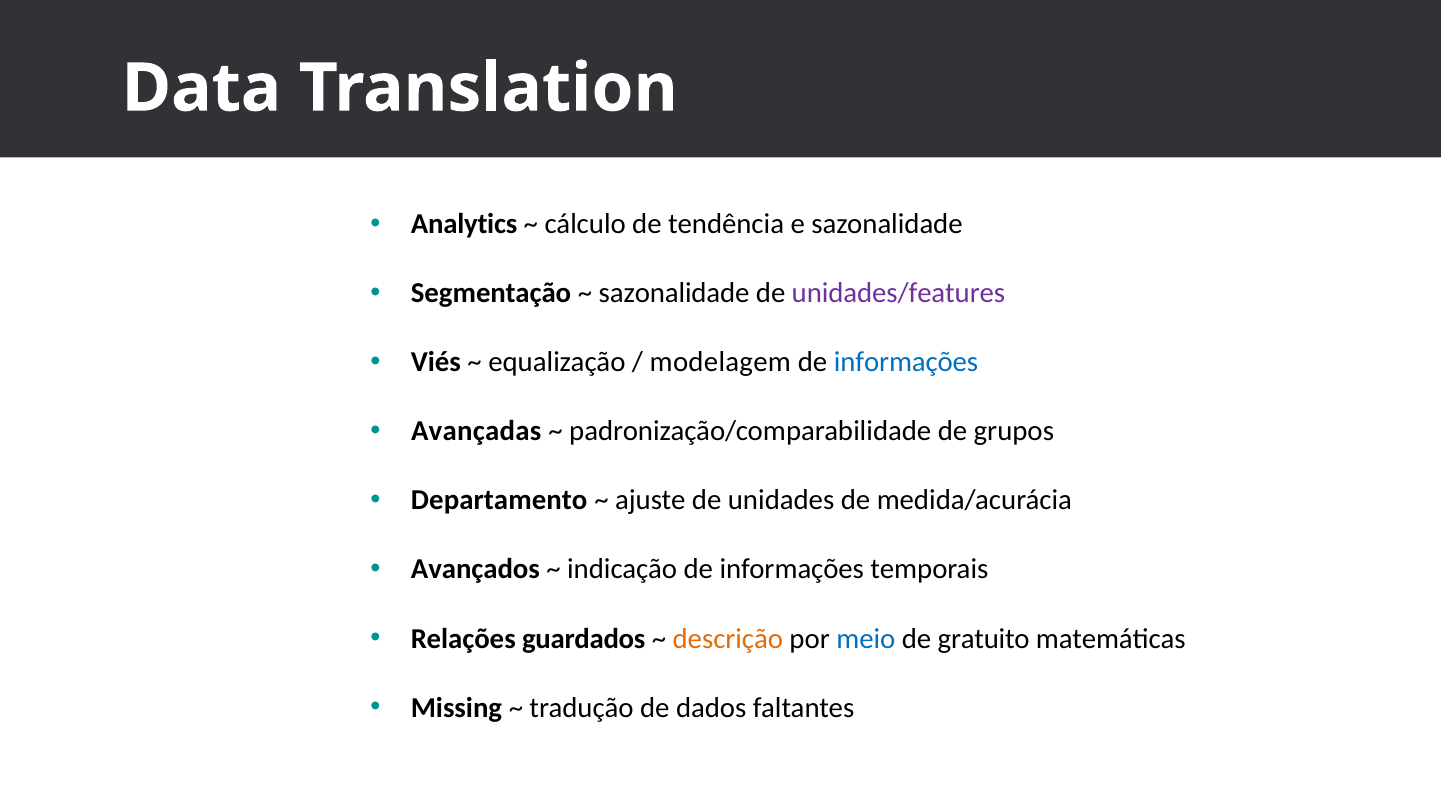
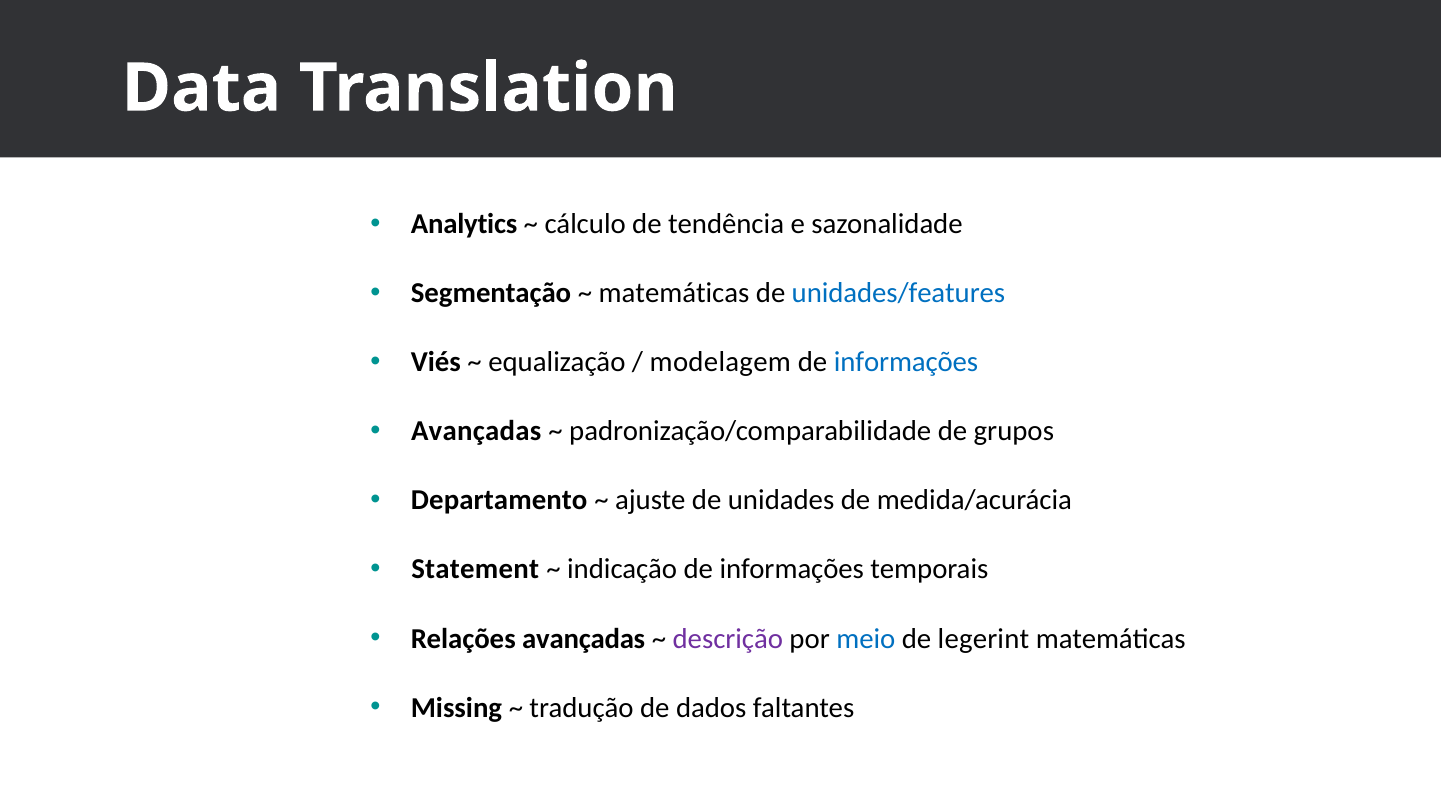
sazonalidade at (674, 293): sazonalidade -> matemáticas
unidades/features colour: purple -> blue
Avançados: Avançados -> Statement
Relações guardados: guardados -> avançadas
descrição colour: orange -> purple
gratuito: gratuito -> legerint
